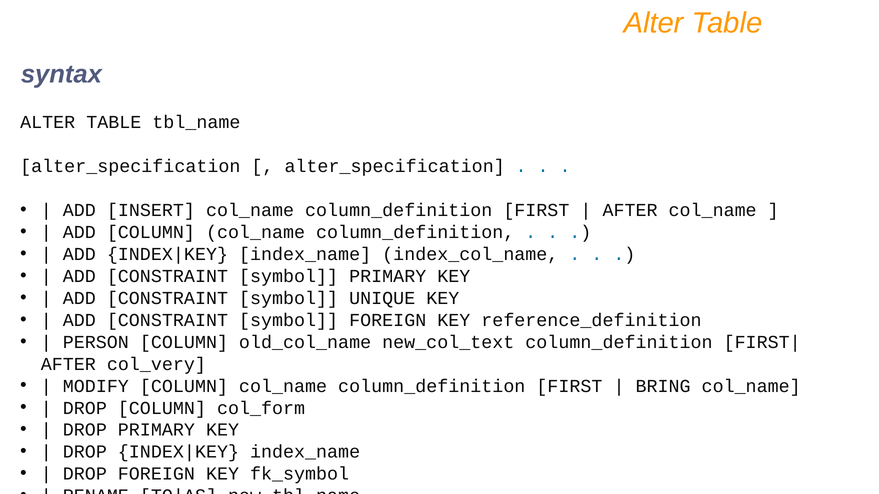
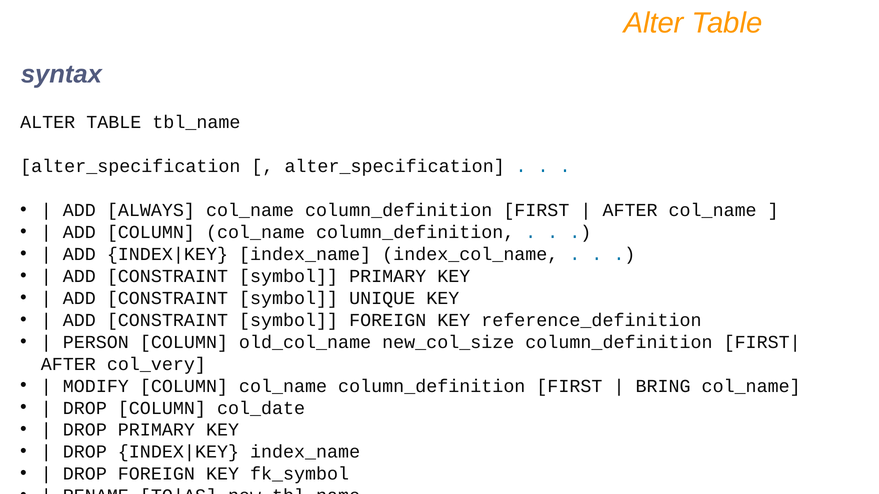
INSERT: INSERT -> ALWAYS
new_col_text: new_col_text -> new_col_size
col_form: col_form -> col_date
